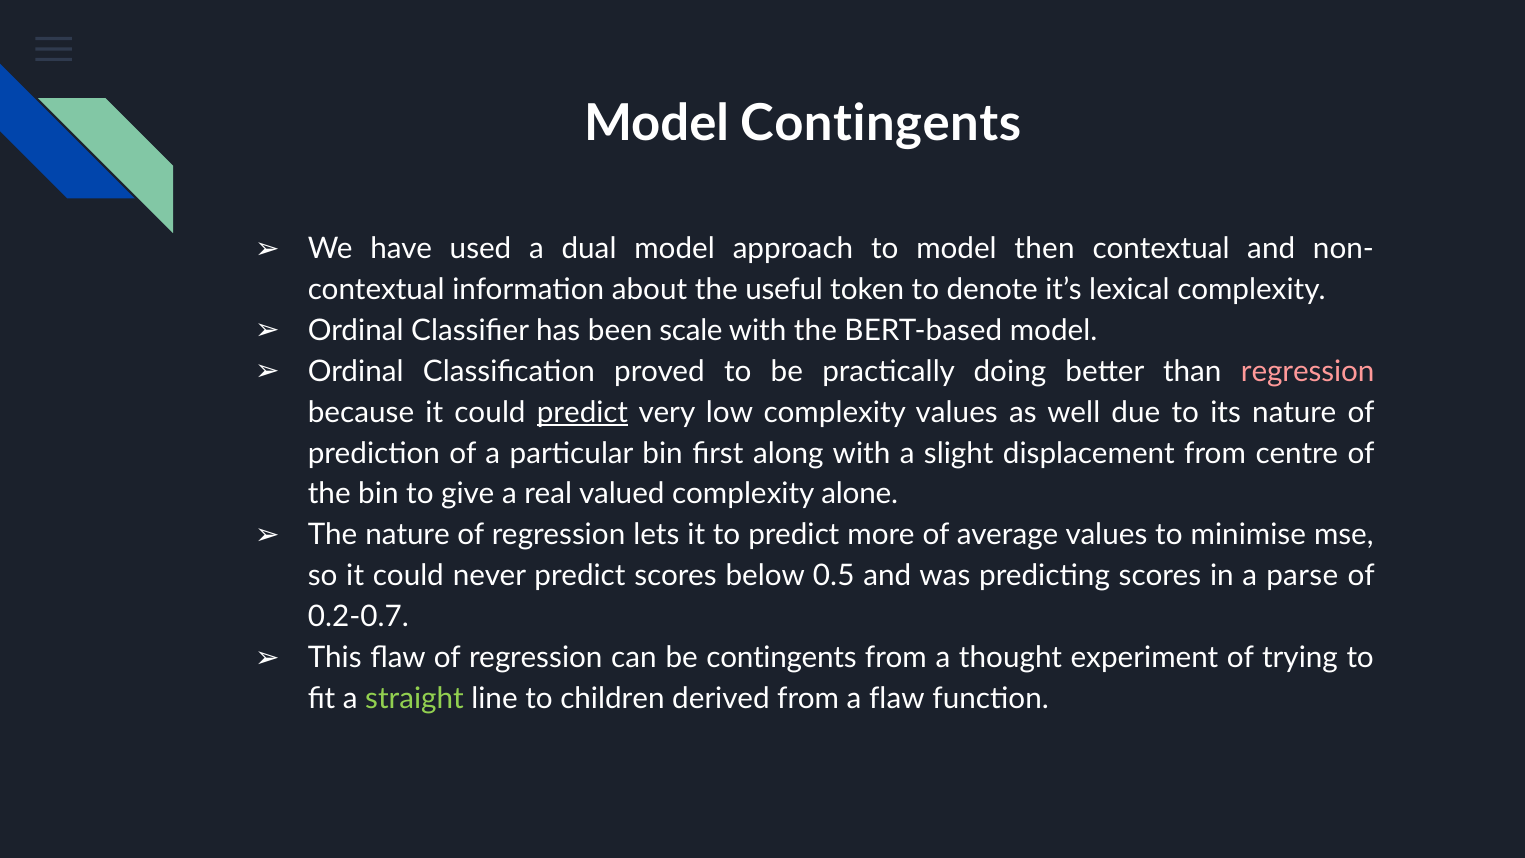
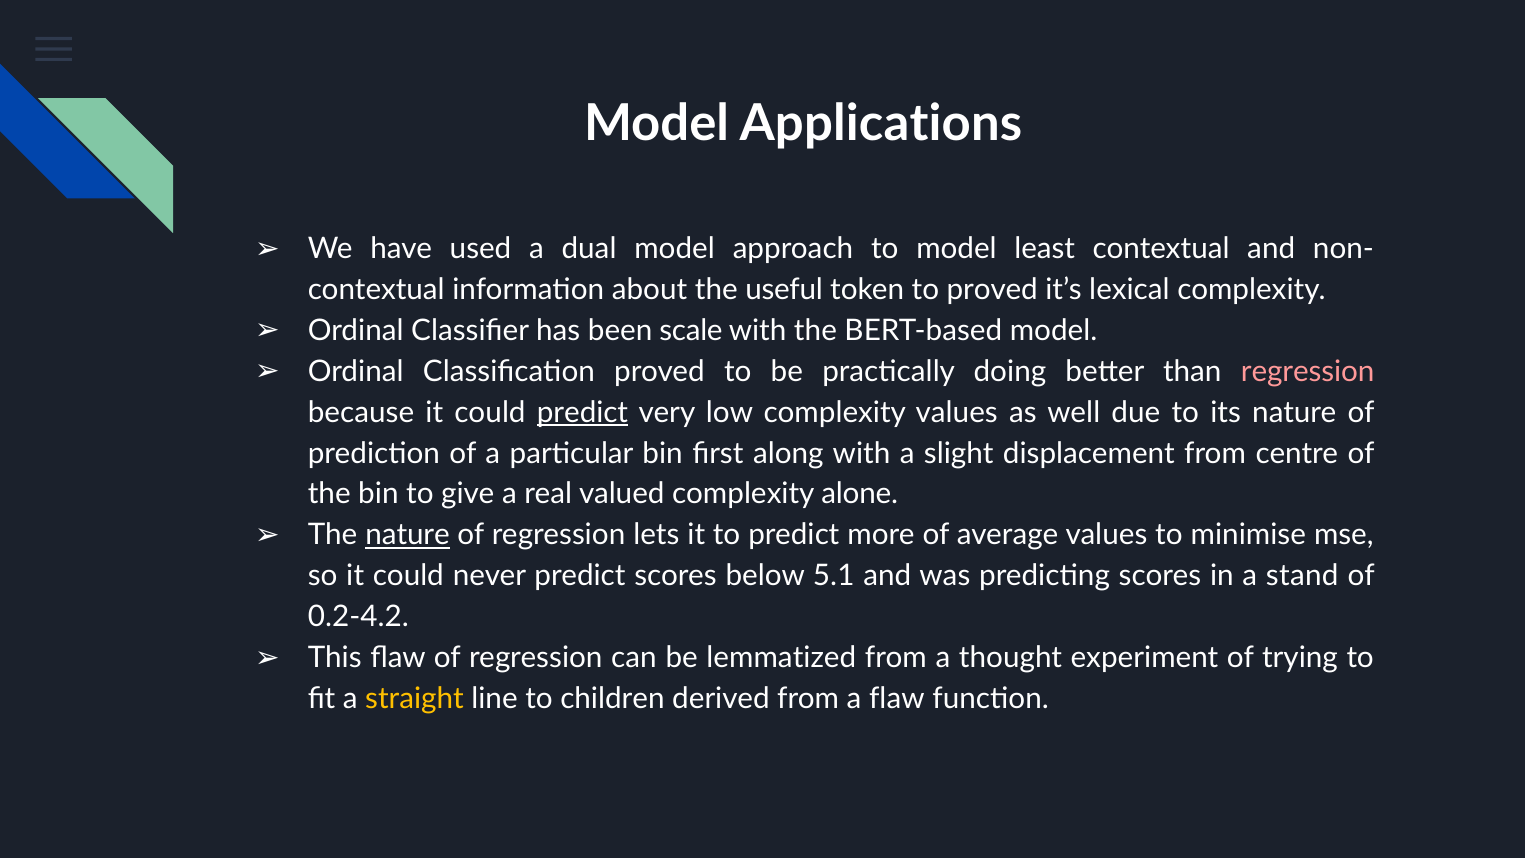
Model Contingents: Contingents -> Applications
then: then -> least
to denote: denote -> proved
nature at (408, 535) underline: none -> present
0.5: 0.5 -> 5.1
parse: parse -> stand
0.2-0.7: 0.2-0.7 -> 0.2-4.2
be contingents: contingents -> lemmatized
straight colour: light green -> yellow
